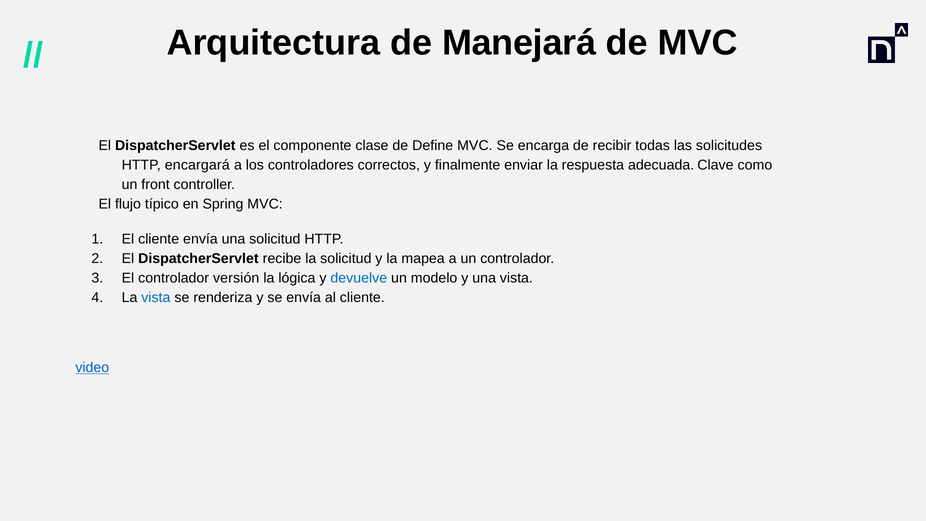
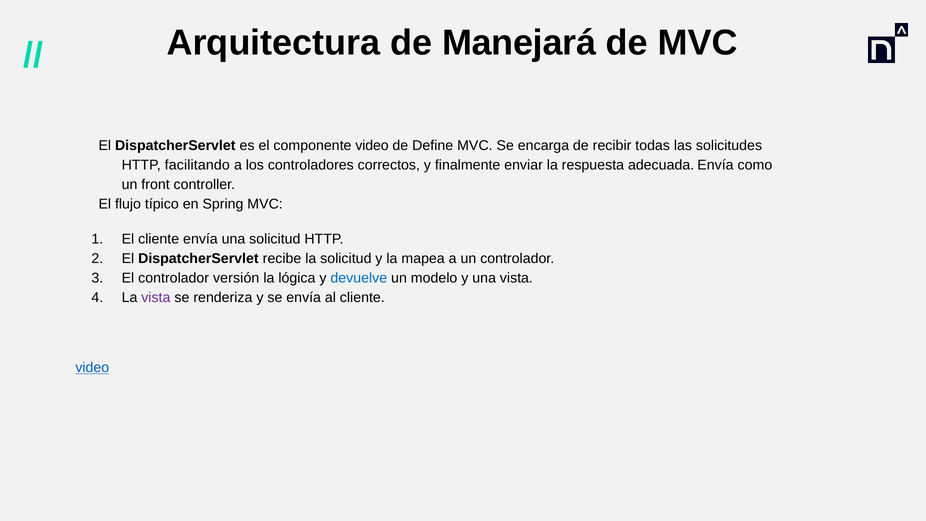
componente clase: clase -> video
encargará: encargará -> facilitando
adecuada Clave: Clave -> Envía
vista at (156, 298) colour: blue -> purple
